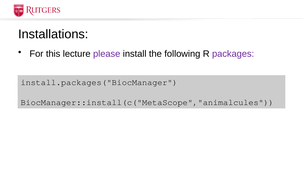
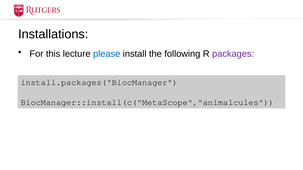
please colour: purple -> blue
